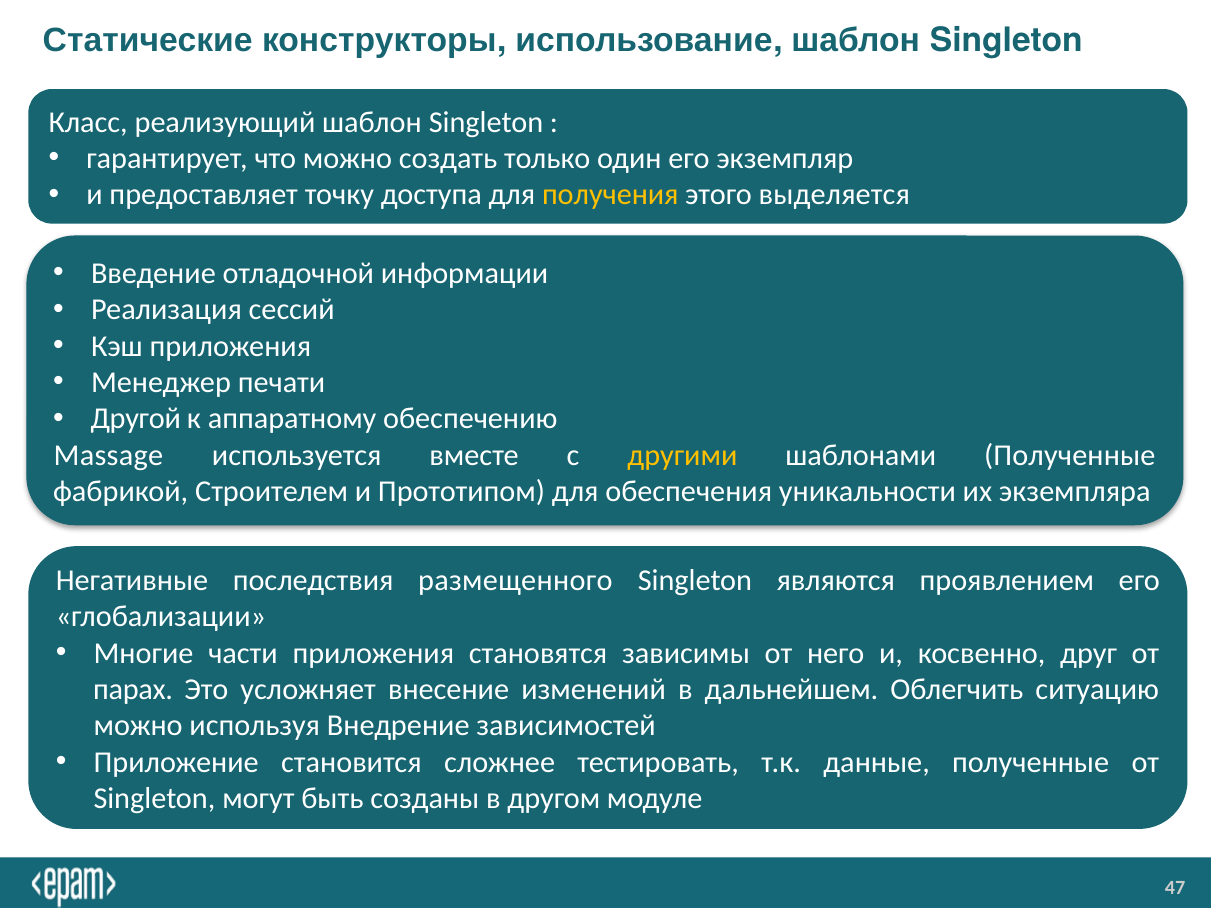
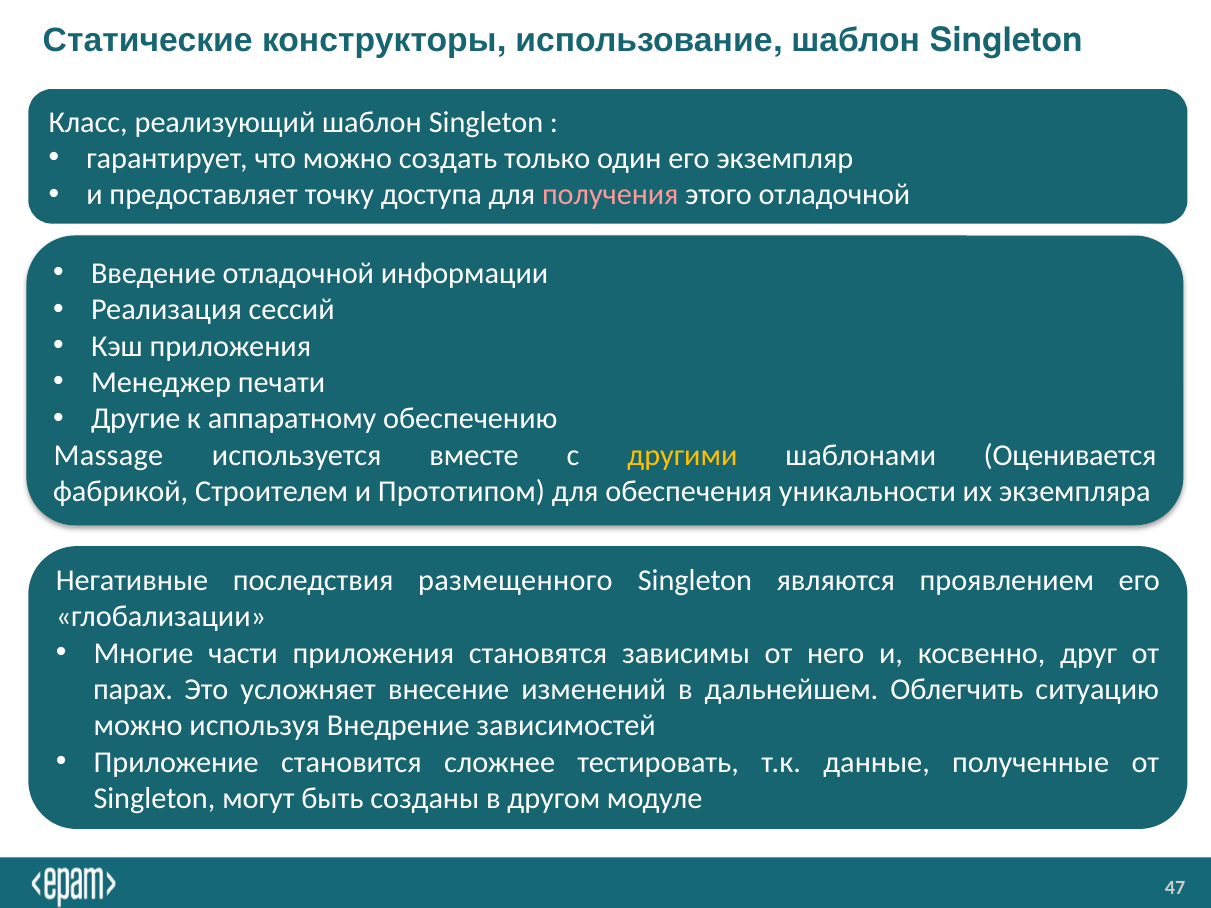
получения colour: yellow -> pink
этого выделяется: выделяется -> отладочной
Другой: Другой -> Другие
шаблонами Полученные: Полученные -> Оценивается
